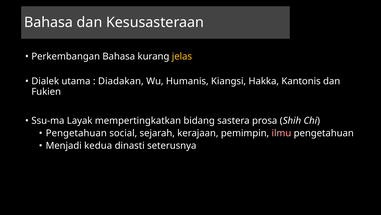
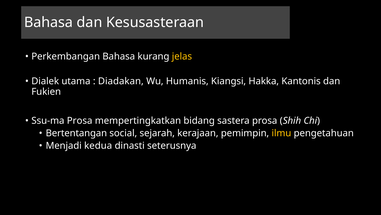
Ssu-ma Layak: Layak -> Prosa
Pengetahuan at (76, 133): Pengetahuan -> Bertentangan
ilmu colour: pink -> yellow
